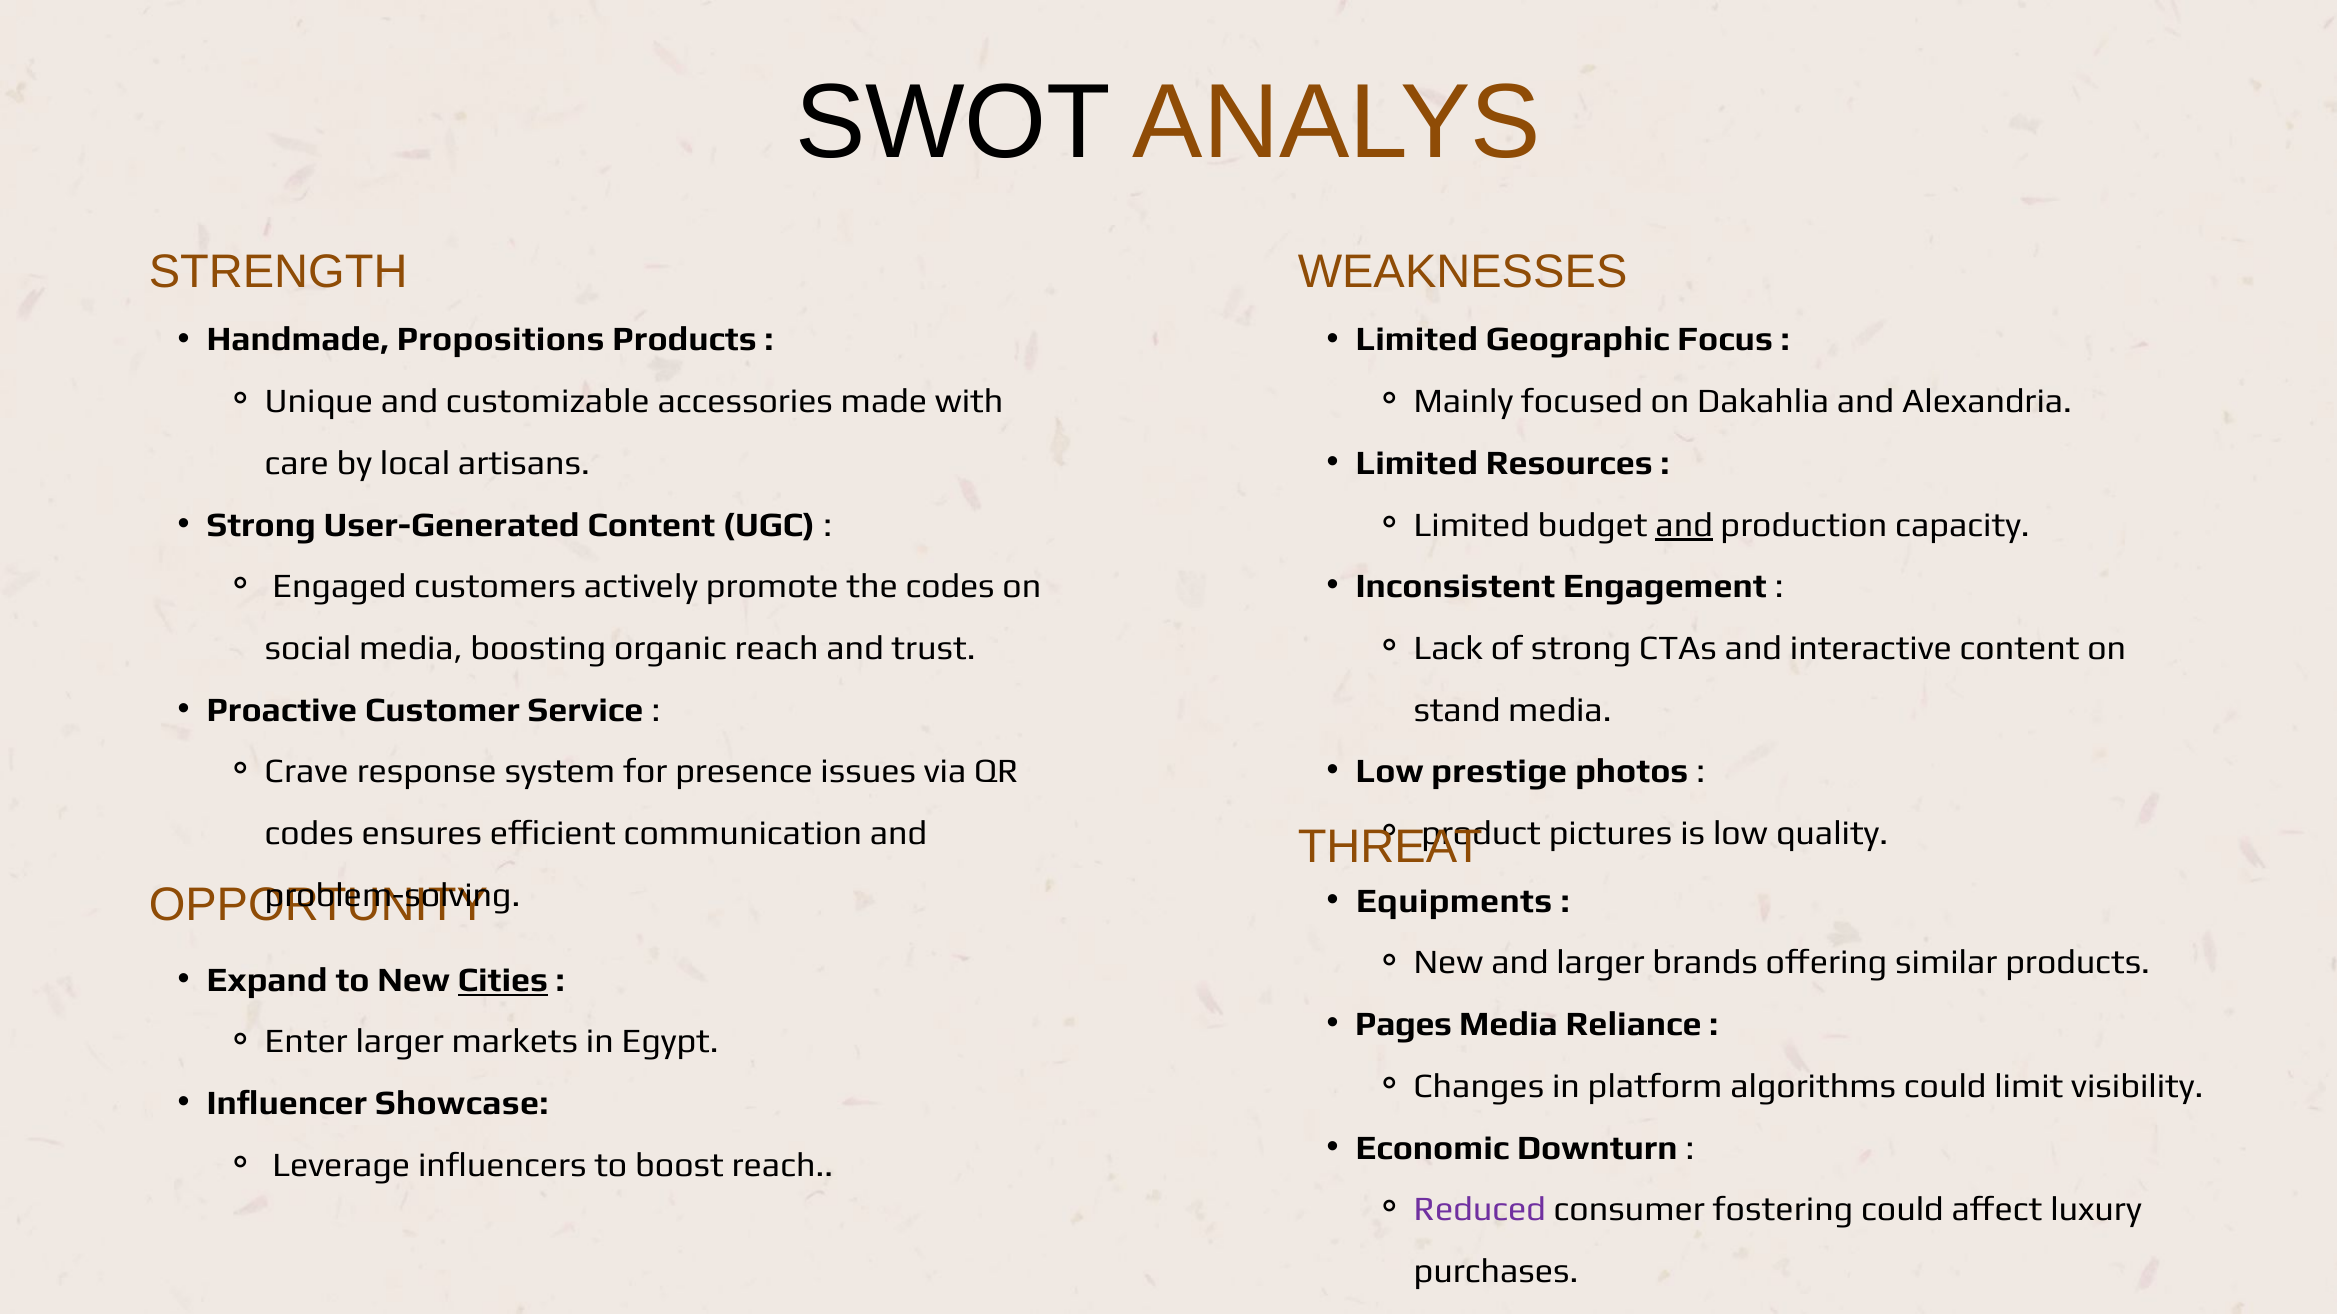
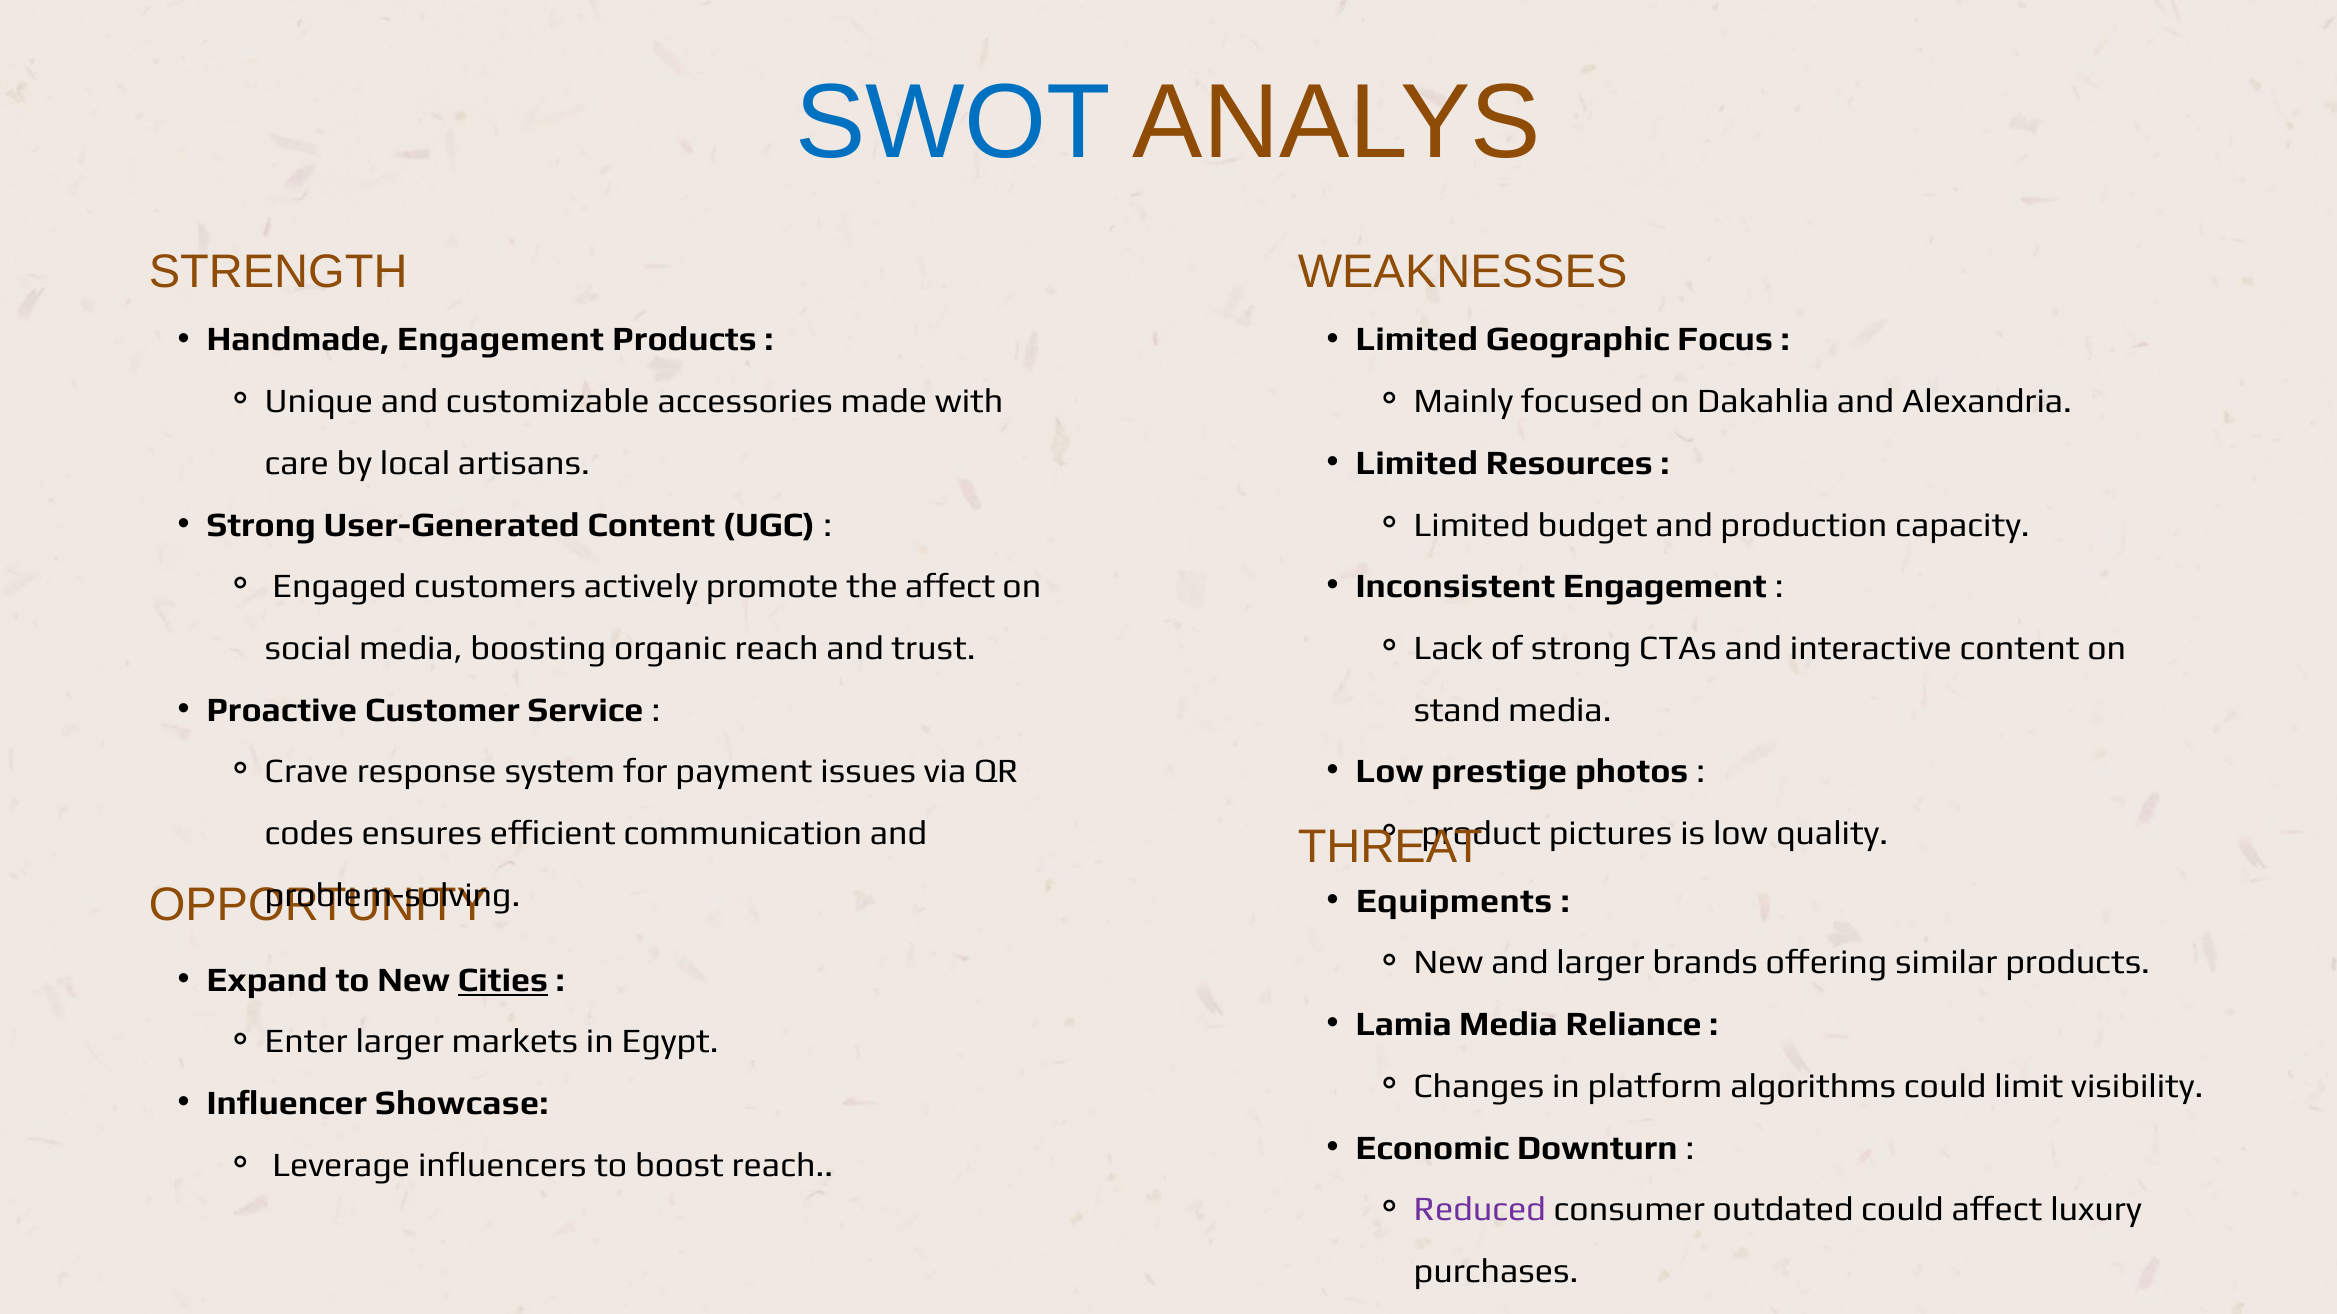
SWOT colour: black -> blue
Handmade Propositions: Propositions -> Engagement
and at (1684, 525) underline: present -> none
the codes: codes -> affect
presence: presence -> payment
Pages: Pages -> Lamia
fostering: fostering -> outdated
